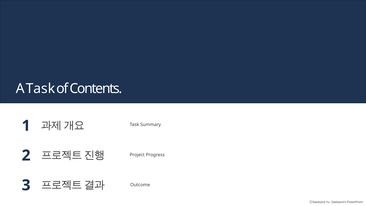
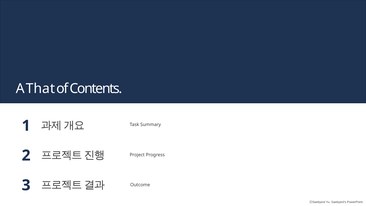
A Task: Task -> That
